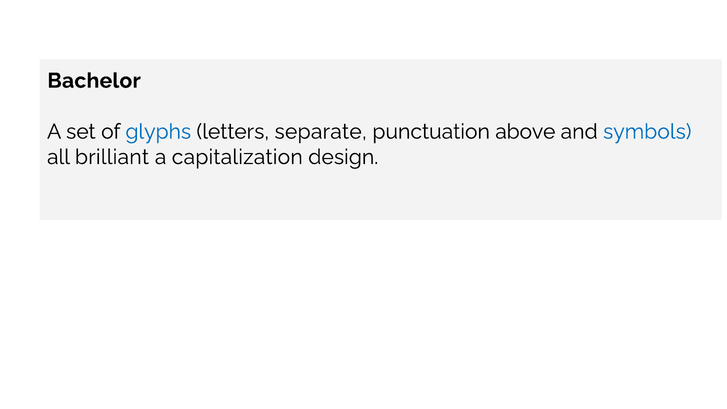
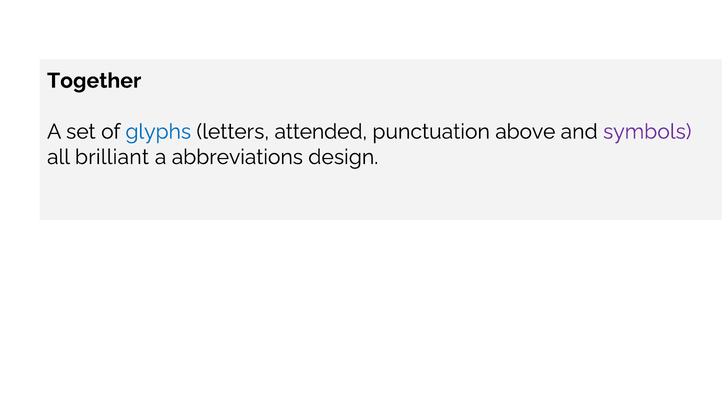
Bachelor: Bachelor -> Together
separate: separate -> attended
symbols colour: blue -> purple
capitalization: capitalization -> abbreviations
